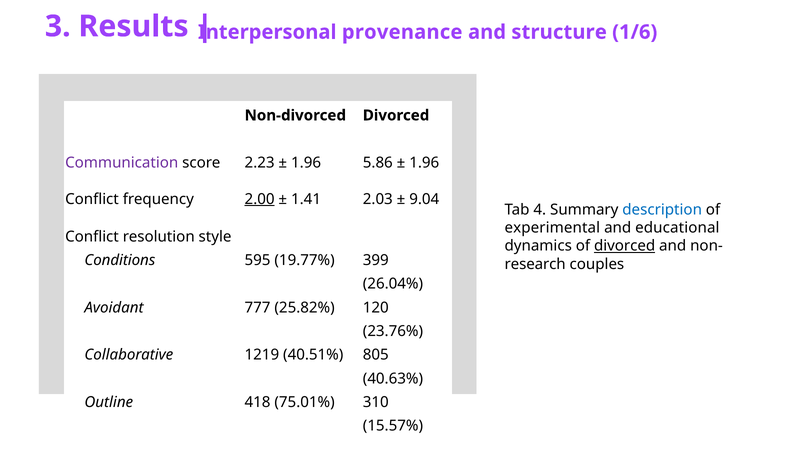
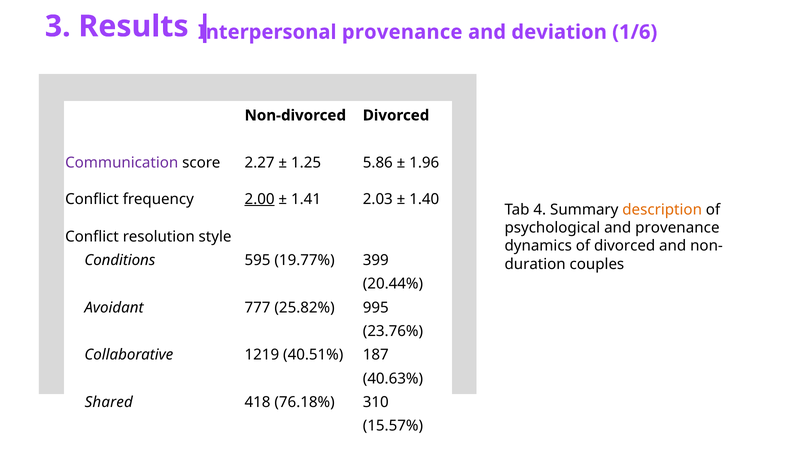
structure: structure -> deviation
2.23: 2.23 -> 2.27
1.96 at (306, 163): 1.96 -> 1.25
9.04: 9.04 -> 1.40
description colour: blue -> orange
experimental: experimental -> psychological
and educational: educational -> provenance
divorced at (625, 246) underline: present -> none
research: research -> duration
26.04%: 26.04% -> 20.44%
120: 120 -> 995
805: 805 -> 187
Outline at (109, 402): Outline -> Shared
75.01%: 75.01% -> 76.18%
